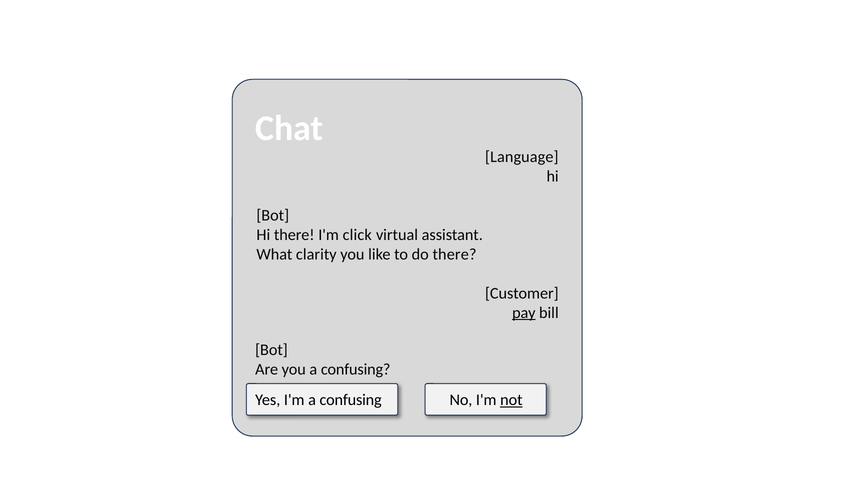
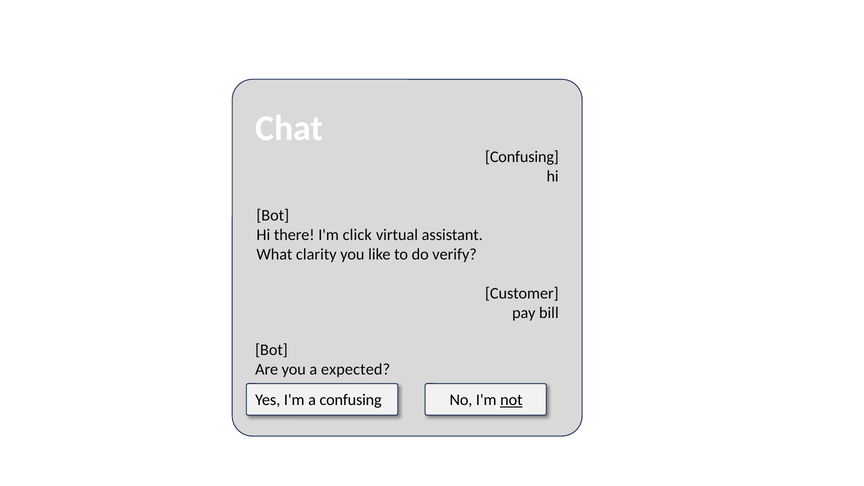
Language at (522, 157): Language -> Confusing
do there: there -> verify
pay underline: present -> none
you a confusing: confusing -> expected
